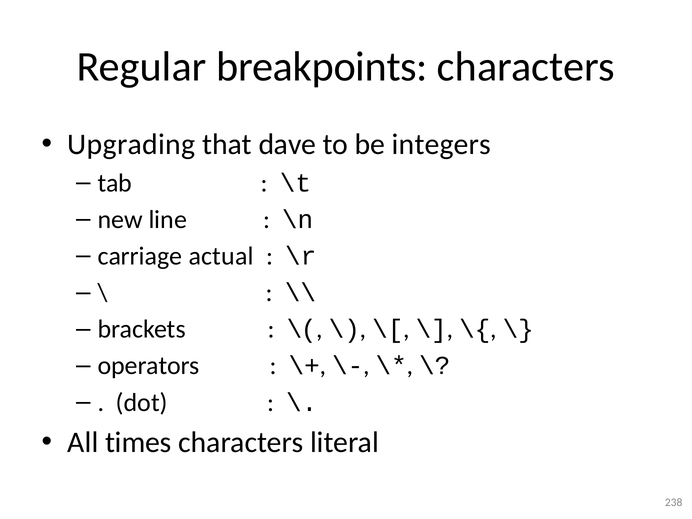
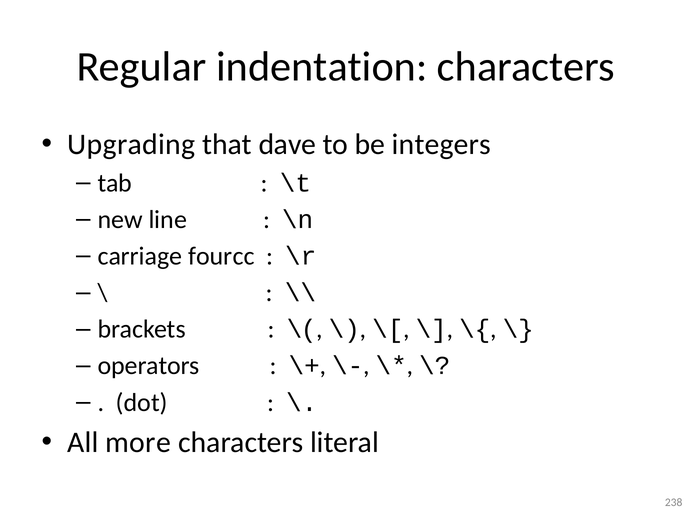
breakpoints: breakpoints -> indentation
actual: actual -> fourcc
times: times -> more
